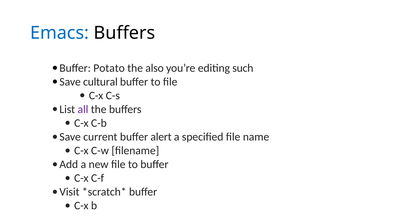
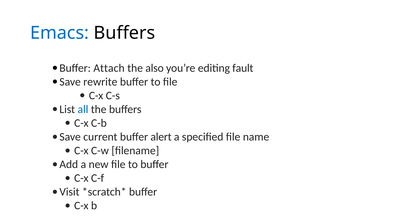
Potato: Potato -> Attach
such: such -> fault
cultural: cultural -> rewrite
all colour: purple -> blue
